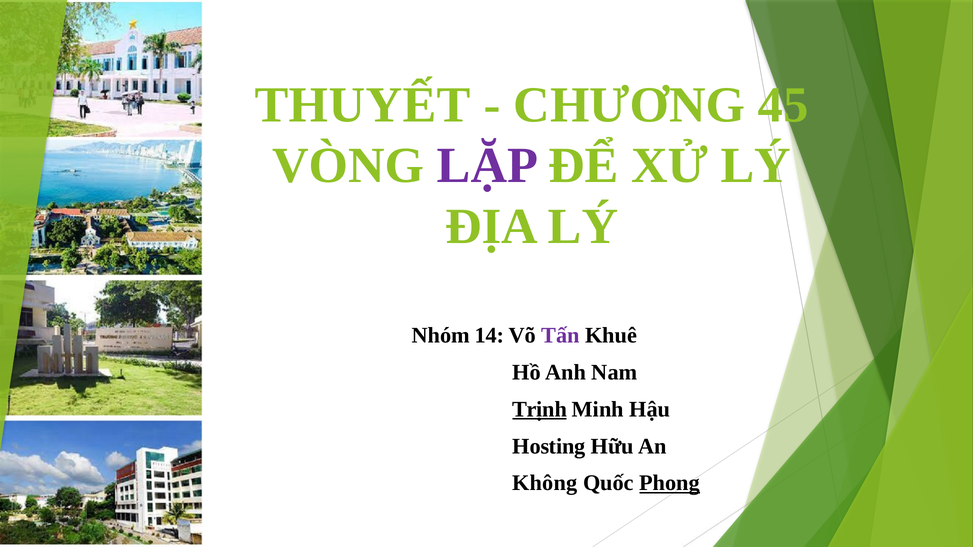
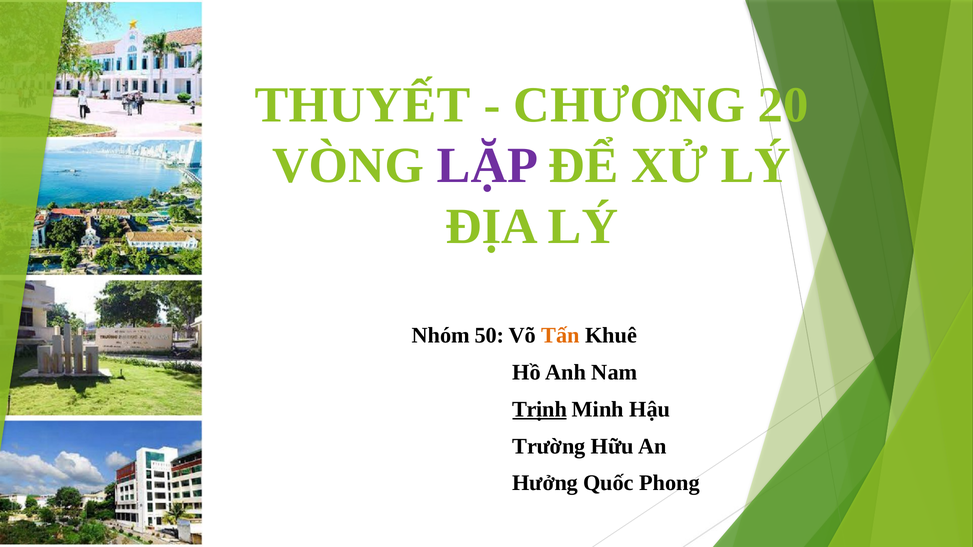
45: 45 -> 20
14: 14 -> 50
Tấn colour: purple -> orange
Hosting: Hosting -> Trường
Không: Không -> Hưởng
Phong underline: present -> none
